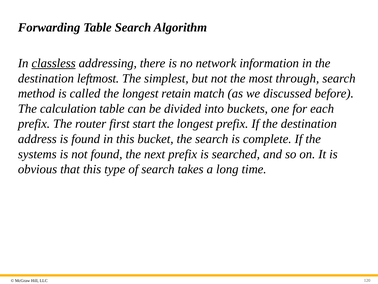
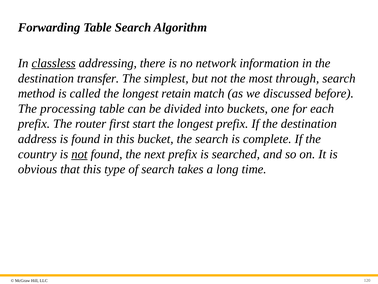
leftmost: leftmost -> transfer
calculation: calculation -> processing
systems: systems -> country
not at (79, 154) underline: none -> present
